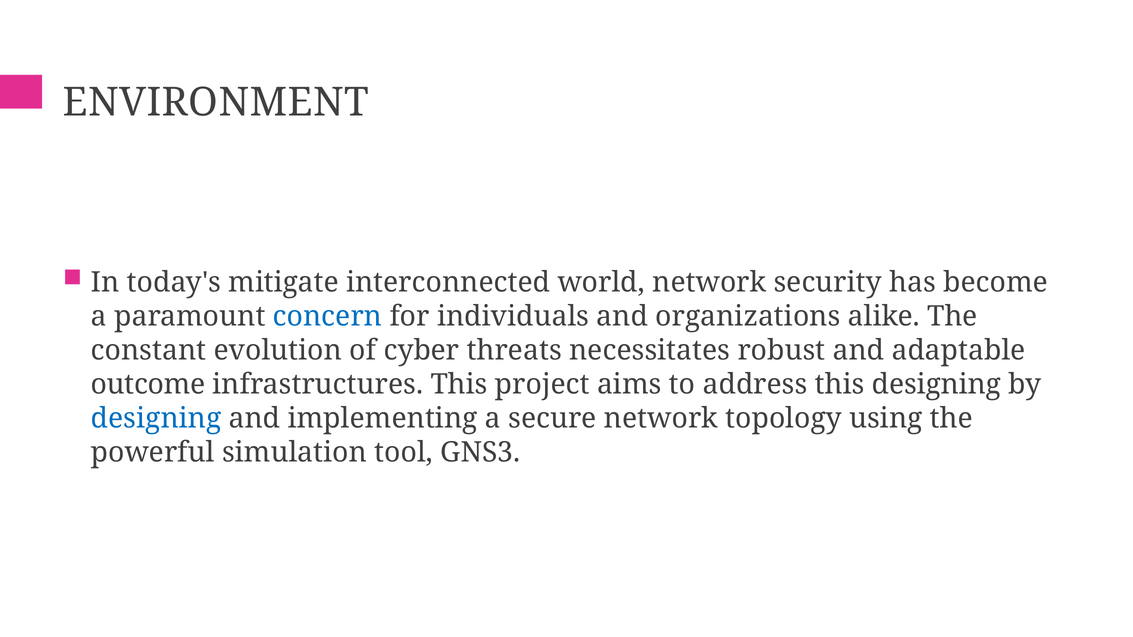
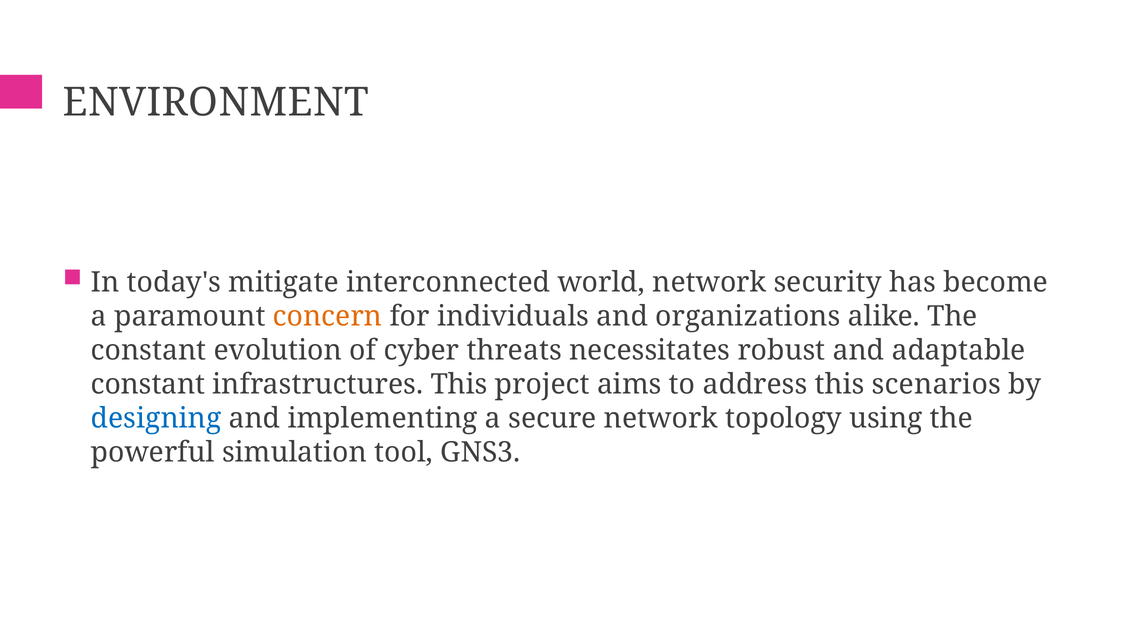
concern colour: blue -> orange
outcome at (148, 384): outcome -> constant
this designing: designing -> scenarios
